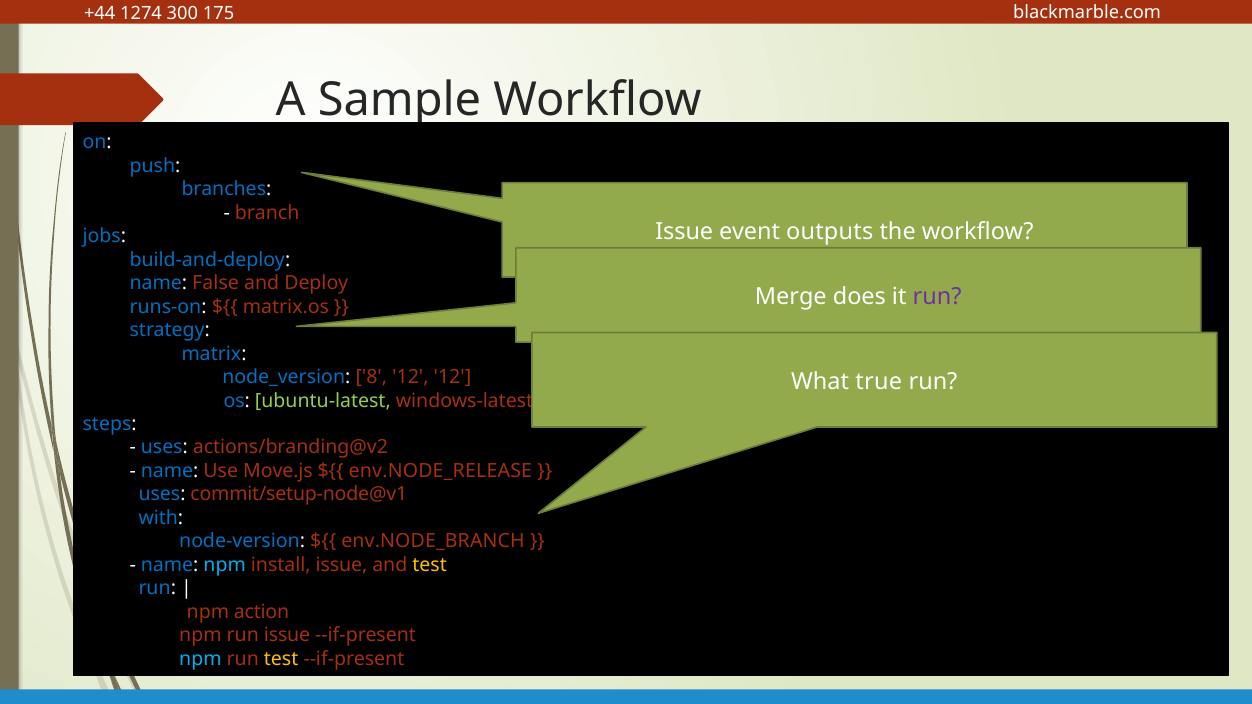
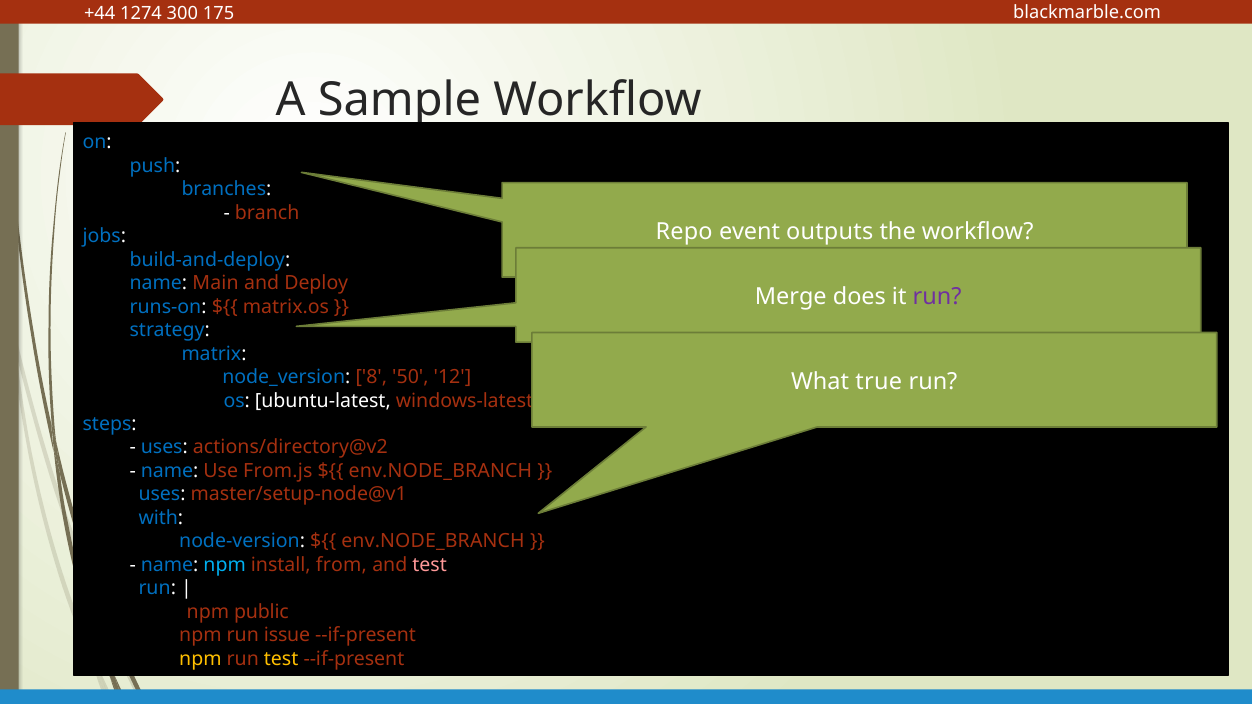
Issue at (684, 232): Issue -> Repo
False: False -> Main
8 12: 12 -> 50
ubuntu-latest colour: light green -> white
actions/branding@v2: actions/branding@v2 -> actions/directory@v2
Move.js: Move.js -> From.js
env.NODE_RELEASE at (440, 471): env.NODE_RELEASE -> env.NODE_BRANCH
commit/setup-node@v1: commit/setup-node@v1 -> master/setup-node@v1
install issue: issue -> from
test at (430, 565) colour: yellow -> pink
action: action -> public
npm at (200, 659) colour: light blue -> yellow
